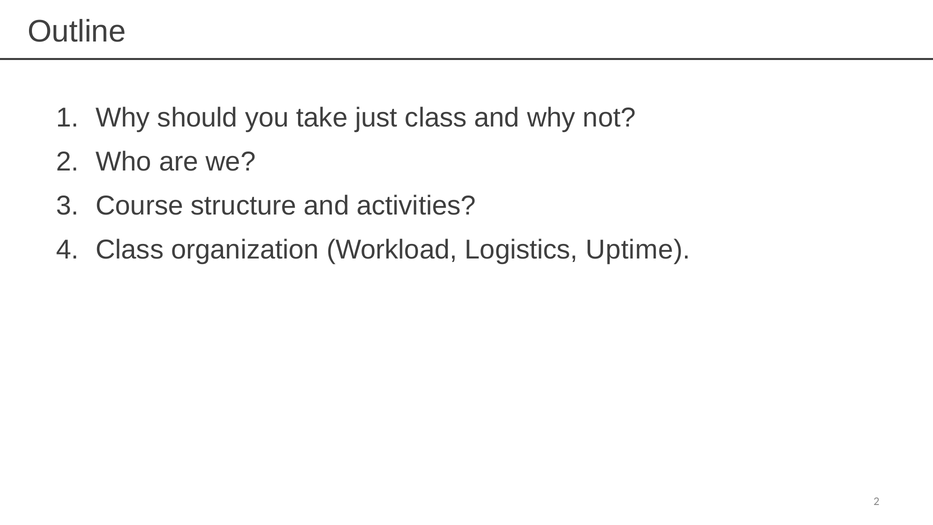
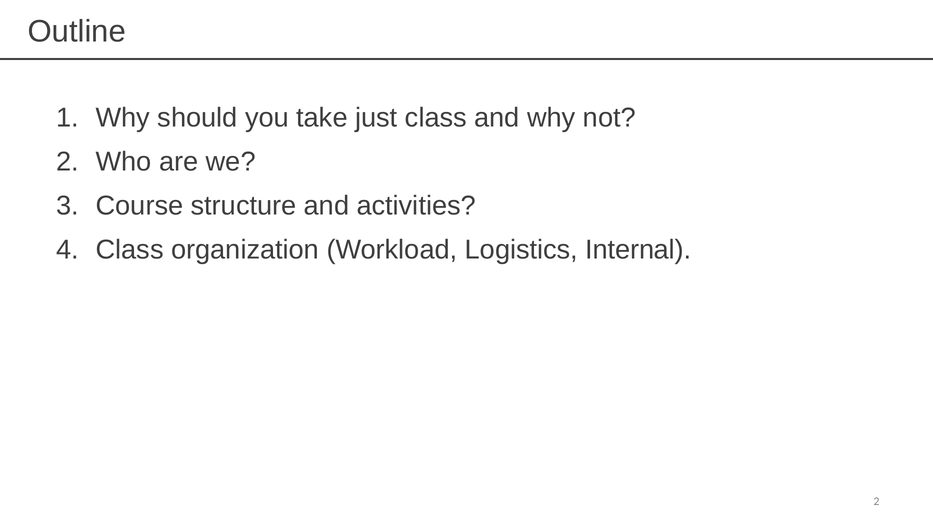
Uptime: Uptime -> Internal
